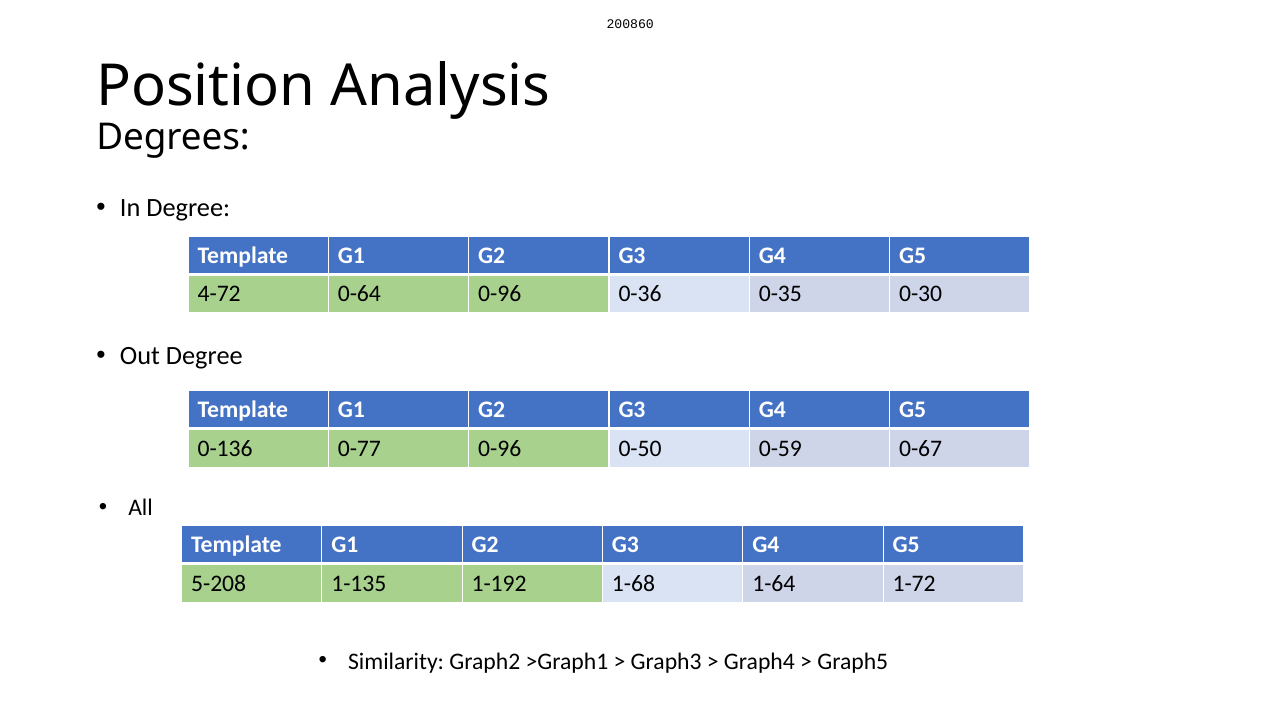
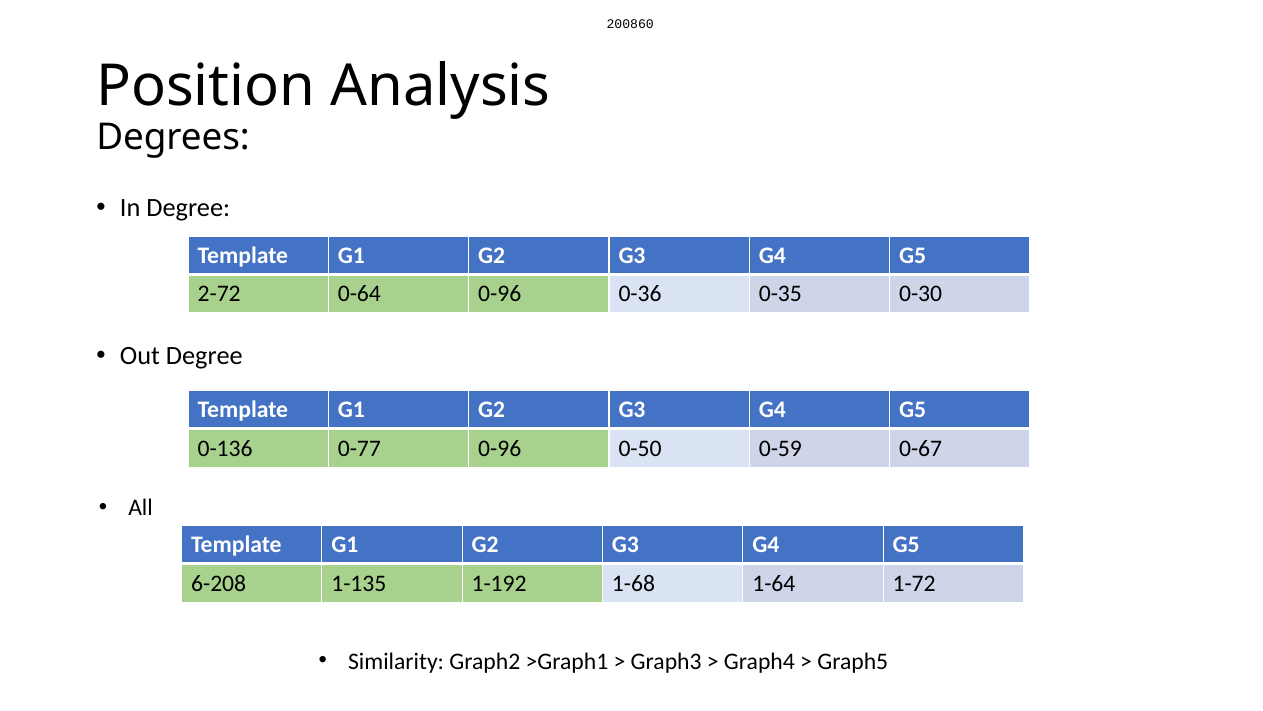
4-72: 4-72 -> 2-72
5-208: 5-208 -> 6-208
